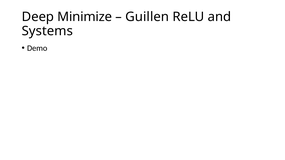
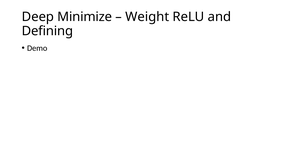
Guillen: Guillen -> Weight
Systems: Systems -> Defining
